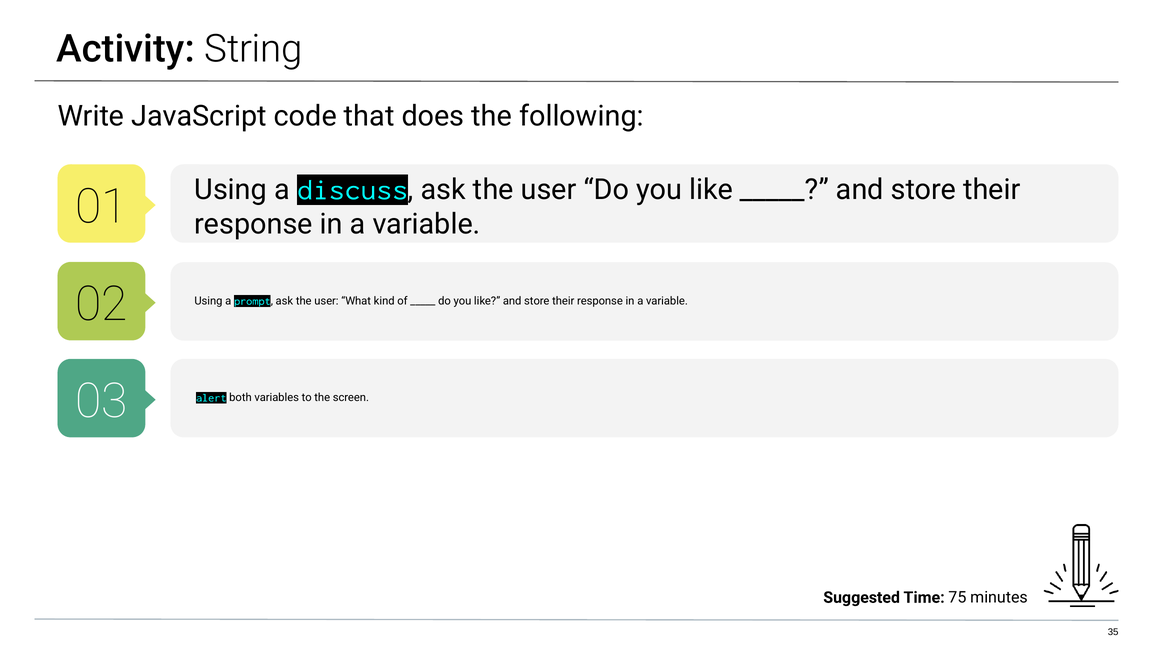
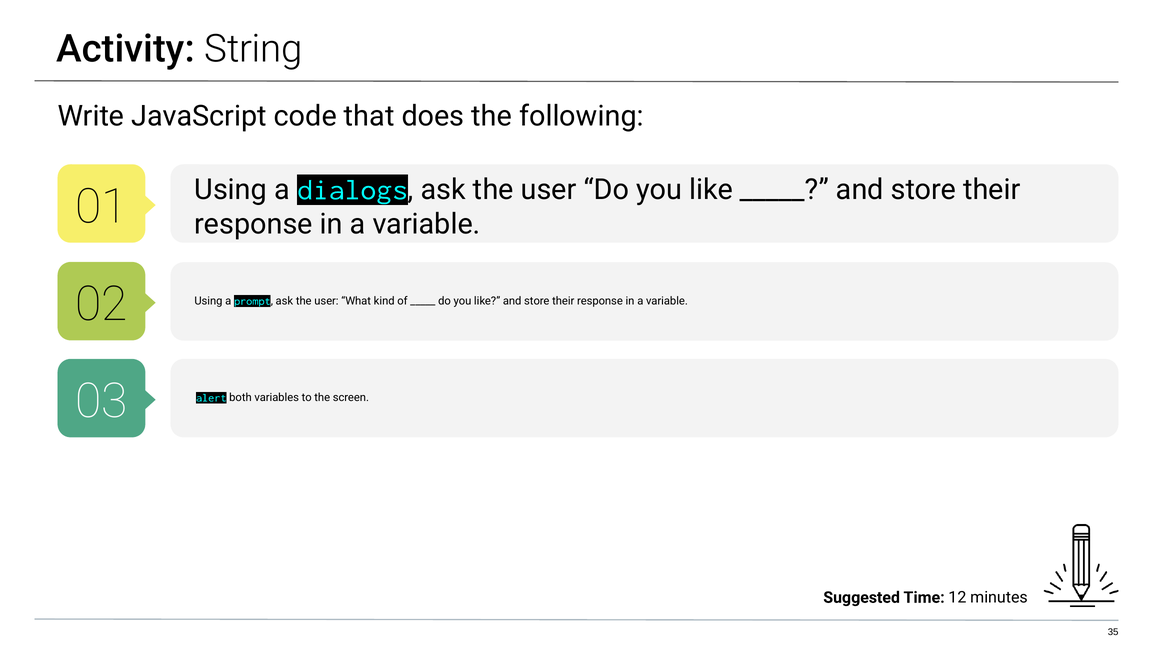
discuss: discuss -> dialogs
75: 75 -> 12
